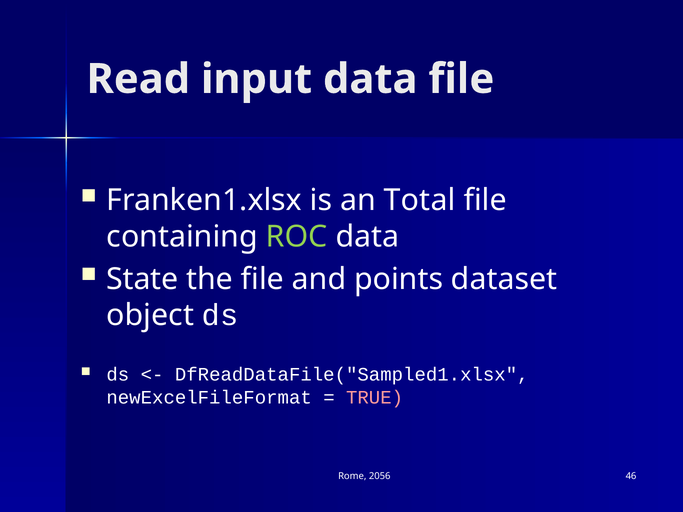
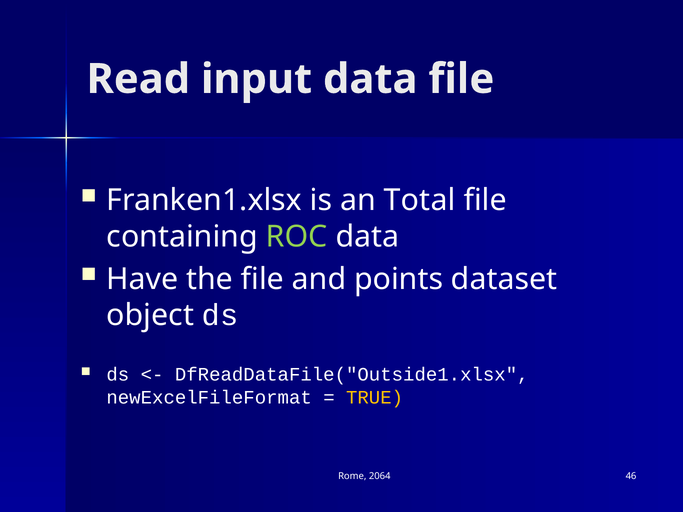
State: State -> Have
DfReadDataFile("Sampled1.xlsx: DfReadDataFile("Sampled1.xlsx -> DfReadDataFile("Outside1.xlsx
TRUE colour: pink -> yellow
2056: 2056 -> 2064
